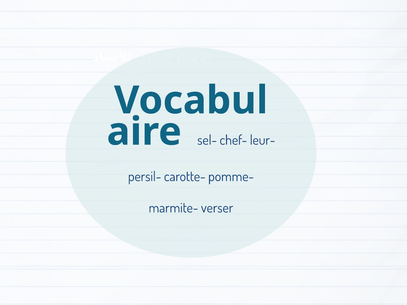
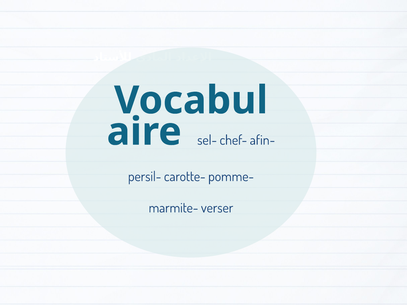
leur-: leur- -> afin-
